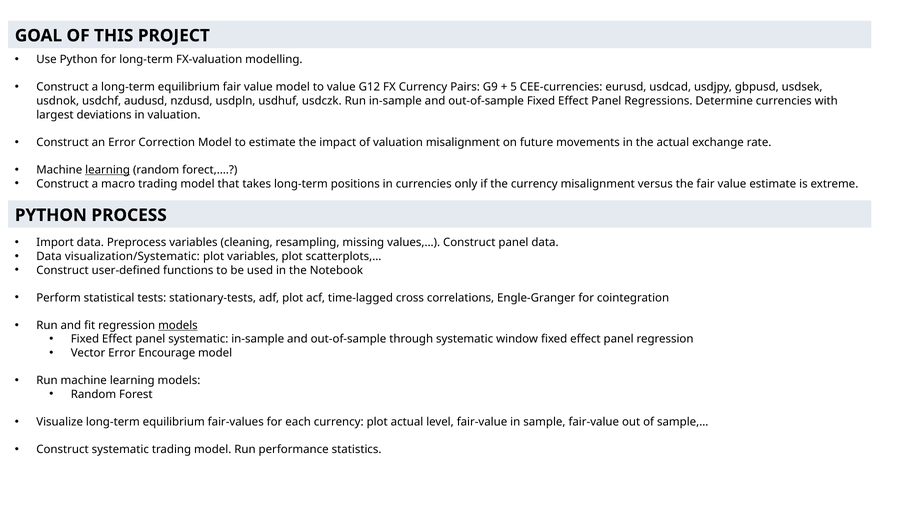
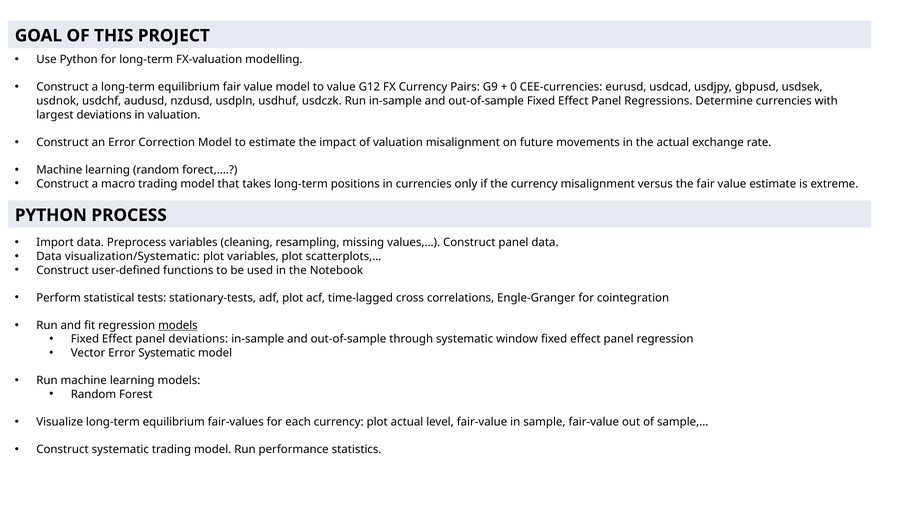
5: 5 -> 0
learning at (108, 170) underline: present -> none
panel systematic: systematic -> deviations
Error Encourage: Encourage -> Systematic
